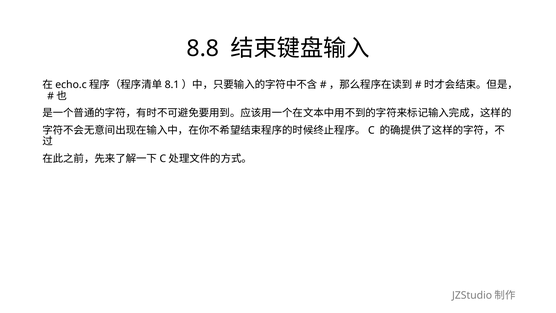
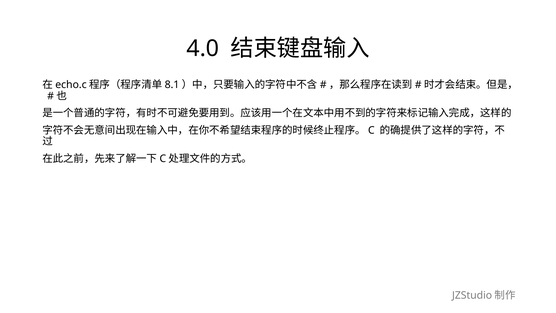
8.8: 8.8 -> 4.0
